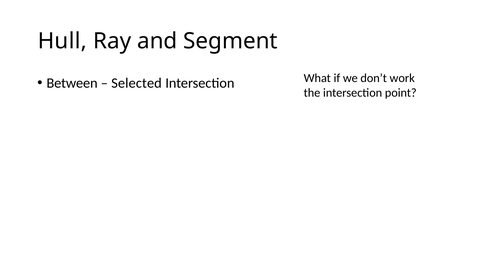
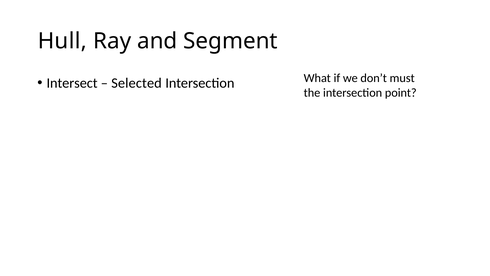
Between: Between -> Intersect
work: work -> must
